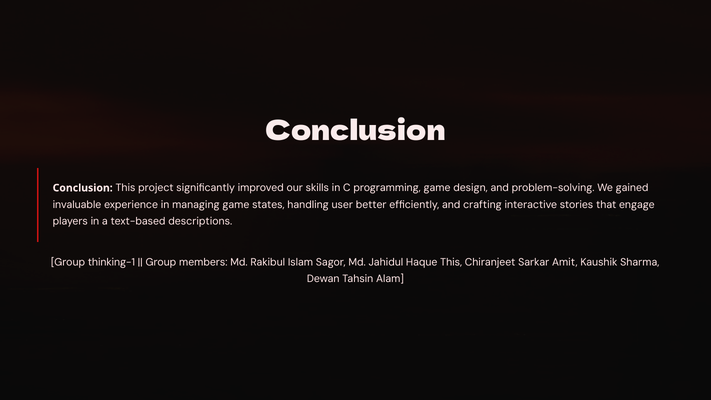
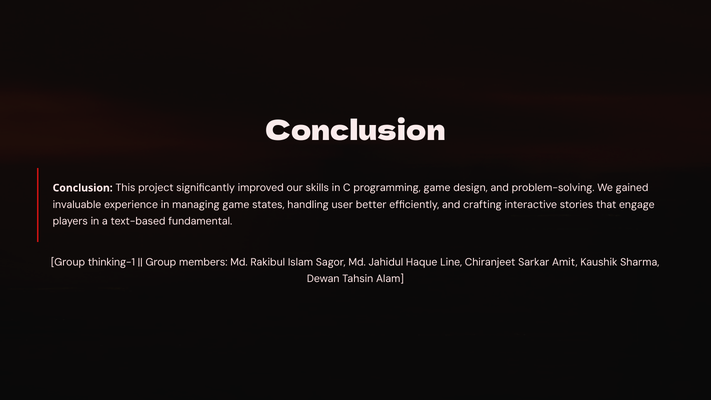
descriptions: descriptions -> fundamental
Haque This: This -> Line
